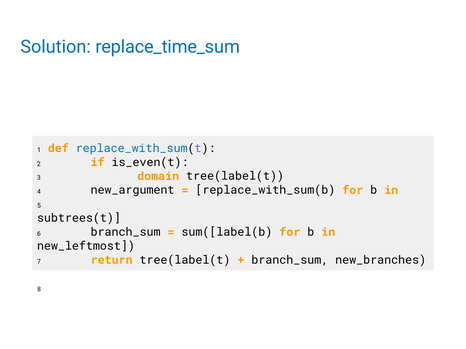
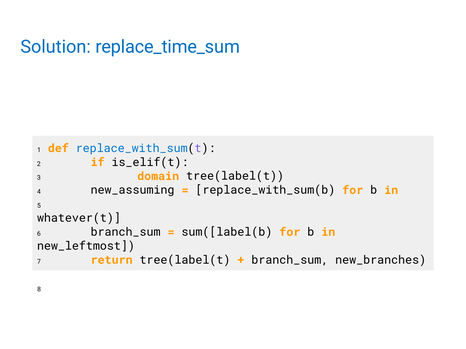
is_even(t: is_even(t -> is_elif(t
new_argument: new_argument -> new_assuming
subtrees(t: subtrees(t -> whatever(t
